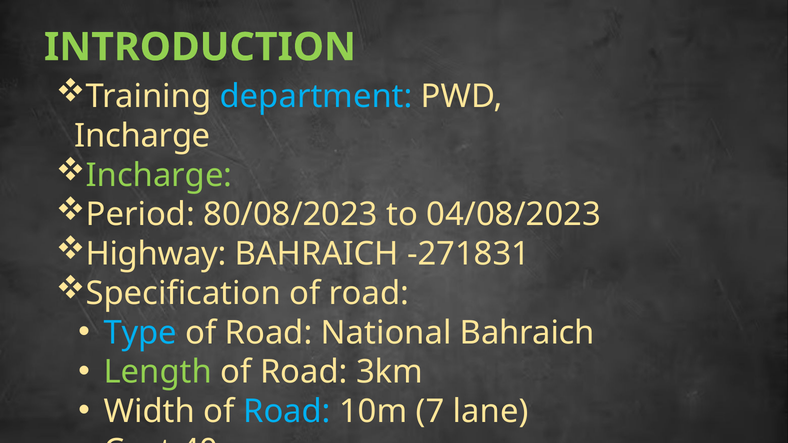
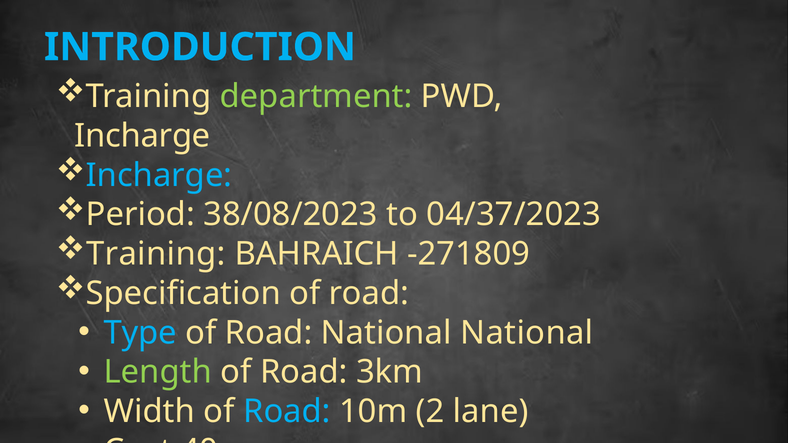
INTRODUCTION colour: light green -> light blue
department colour: light blue -> light green
Incharge at (159, 175) colour: light green -> light blue
80/08/2023: 80/08/2023 -> 38/08/2023
04/08/2023: 04/08/2023 -> 04/37/2023
Highway at (156, 254): Highway -> Training
-271831: -271831 -> -271809
National Bahraich: Bahraich -> National
7: 7 -> 2
